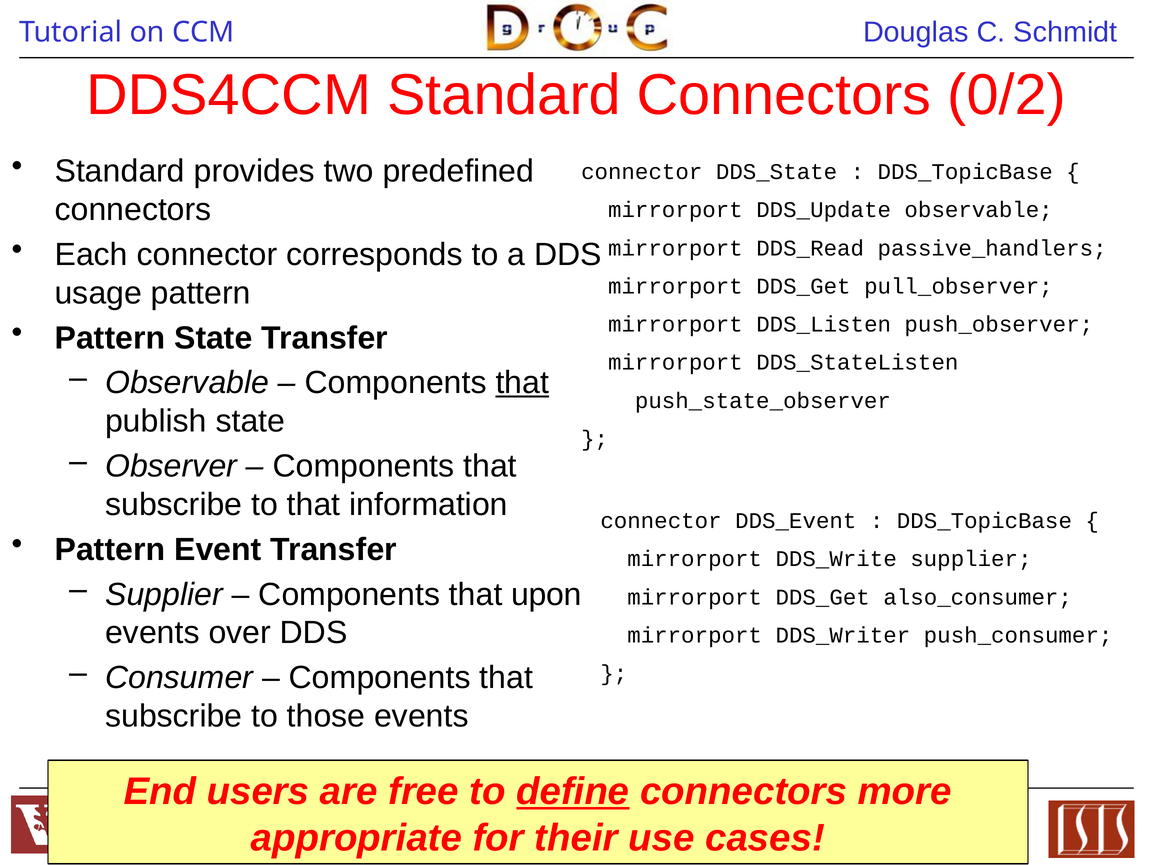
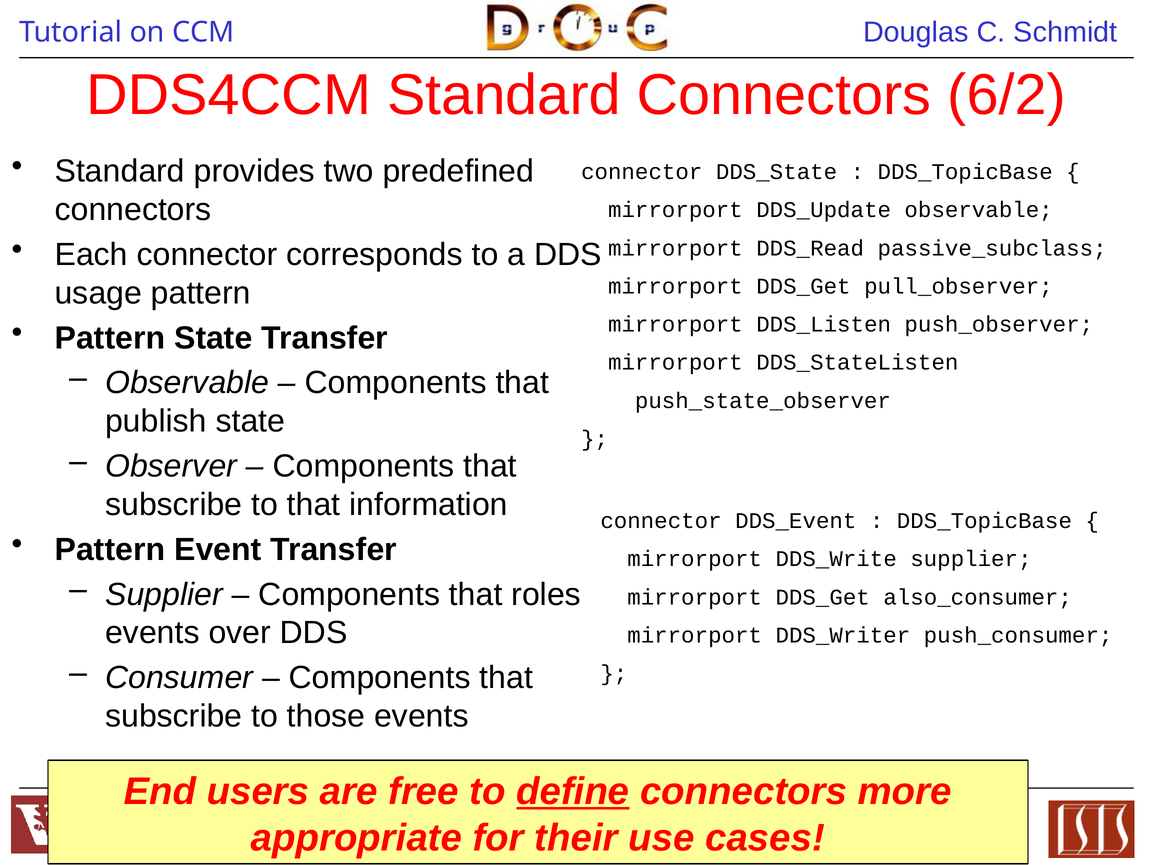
0/2: 0/2 -> 6/2
passive_handlers: passive_handlers -> passive_subclass
that at (522, 383) underline: present -> none
upon: upon -> roles
